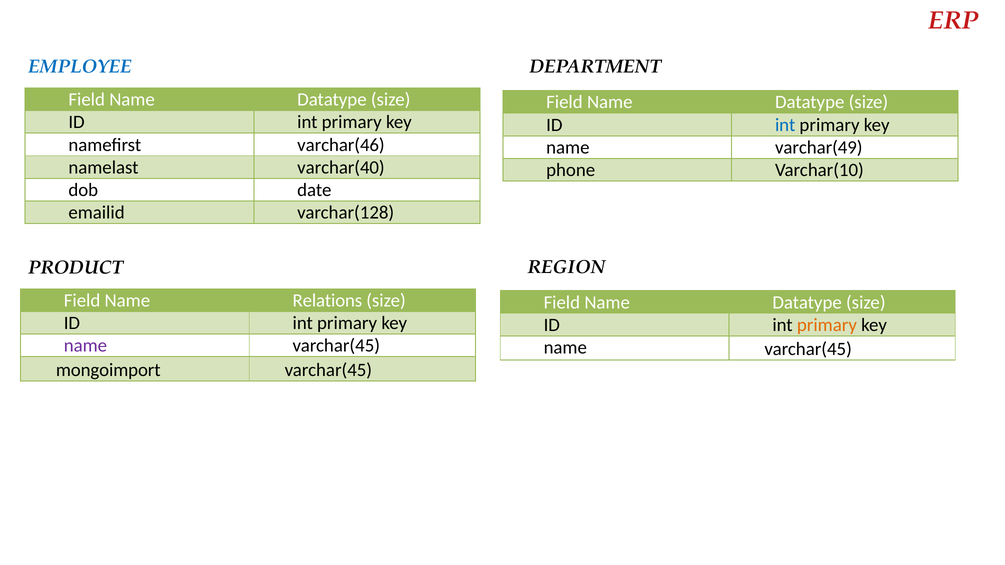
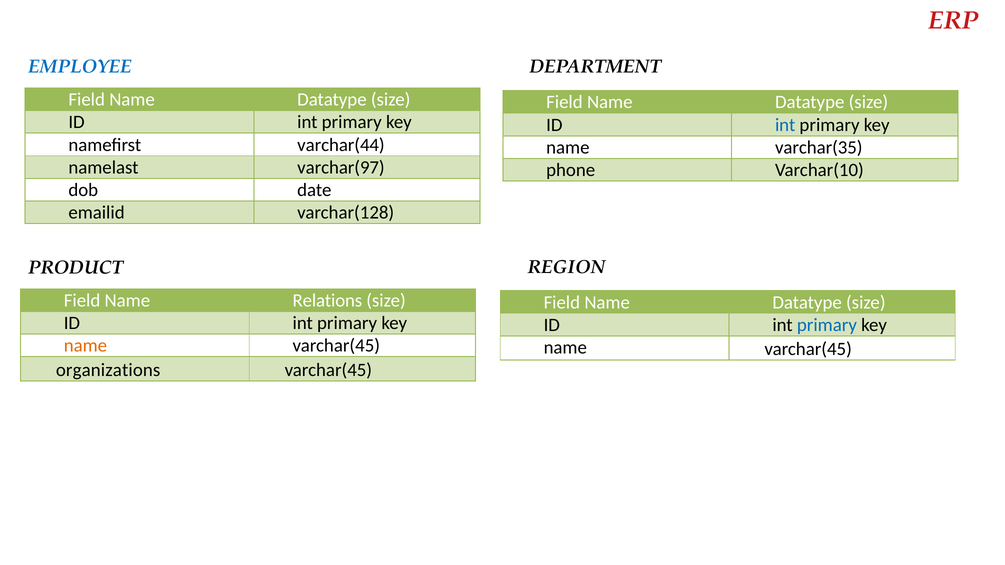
varchar(46: varchar(46 -> varchar(44
varchar(49: varchar(49 -> varchar(35
varchar(40: varchar(40 -> varchar(97
primary at (827, 325) colour: orange -> blue
name at (85, 346) colour: purple -> orange
mongoimport: mongoimport -> organizations
